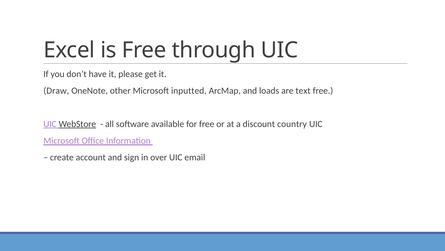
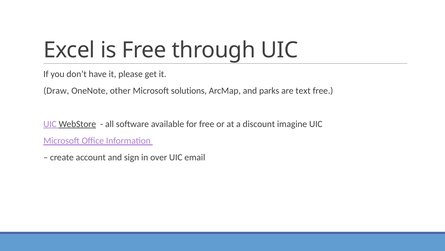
inputted: inputted -> solutions
loads: loads -> parks
country: country -> imagine
